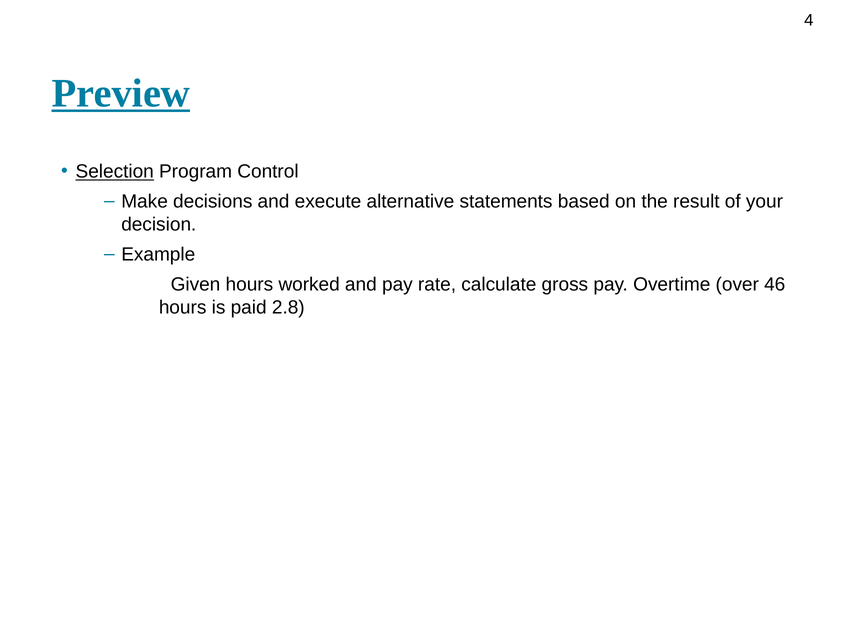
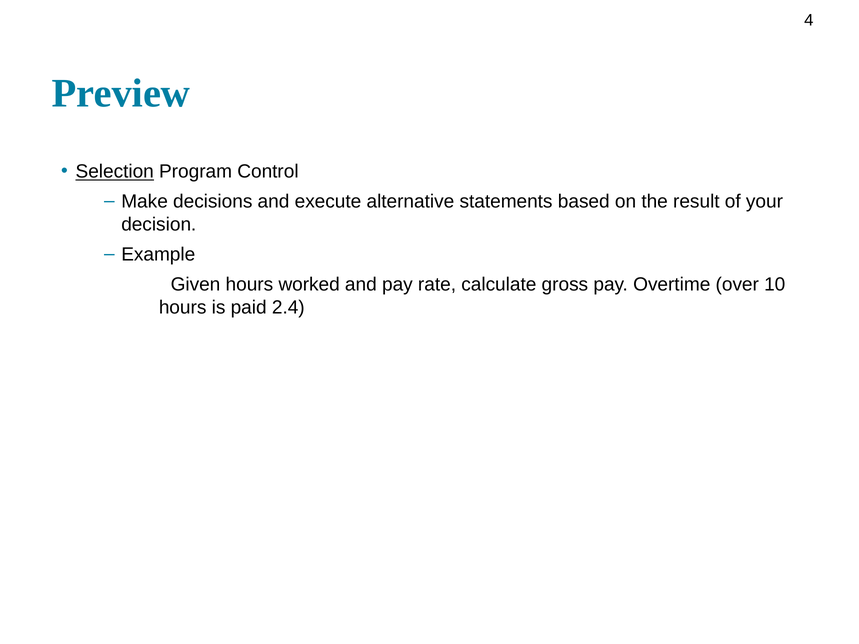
Preview underline: present -> none
46: 46 -> 10
2.8: 2.8 -> 2.4
